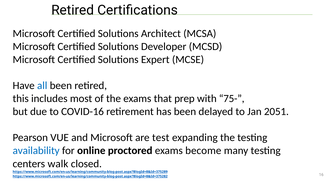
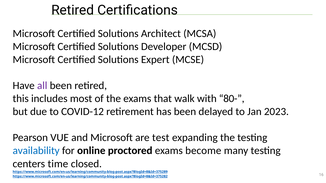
all colour: blue -> purple
prep: prep -> walk
75-: 75- -> 80-
COVID-16: COVID-16 -> COVID-12
2051: 2051 -> 2023
walk: walk -> time
